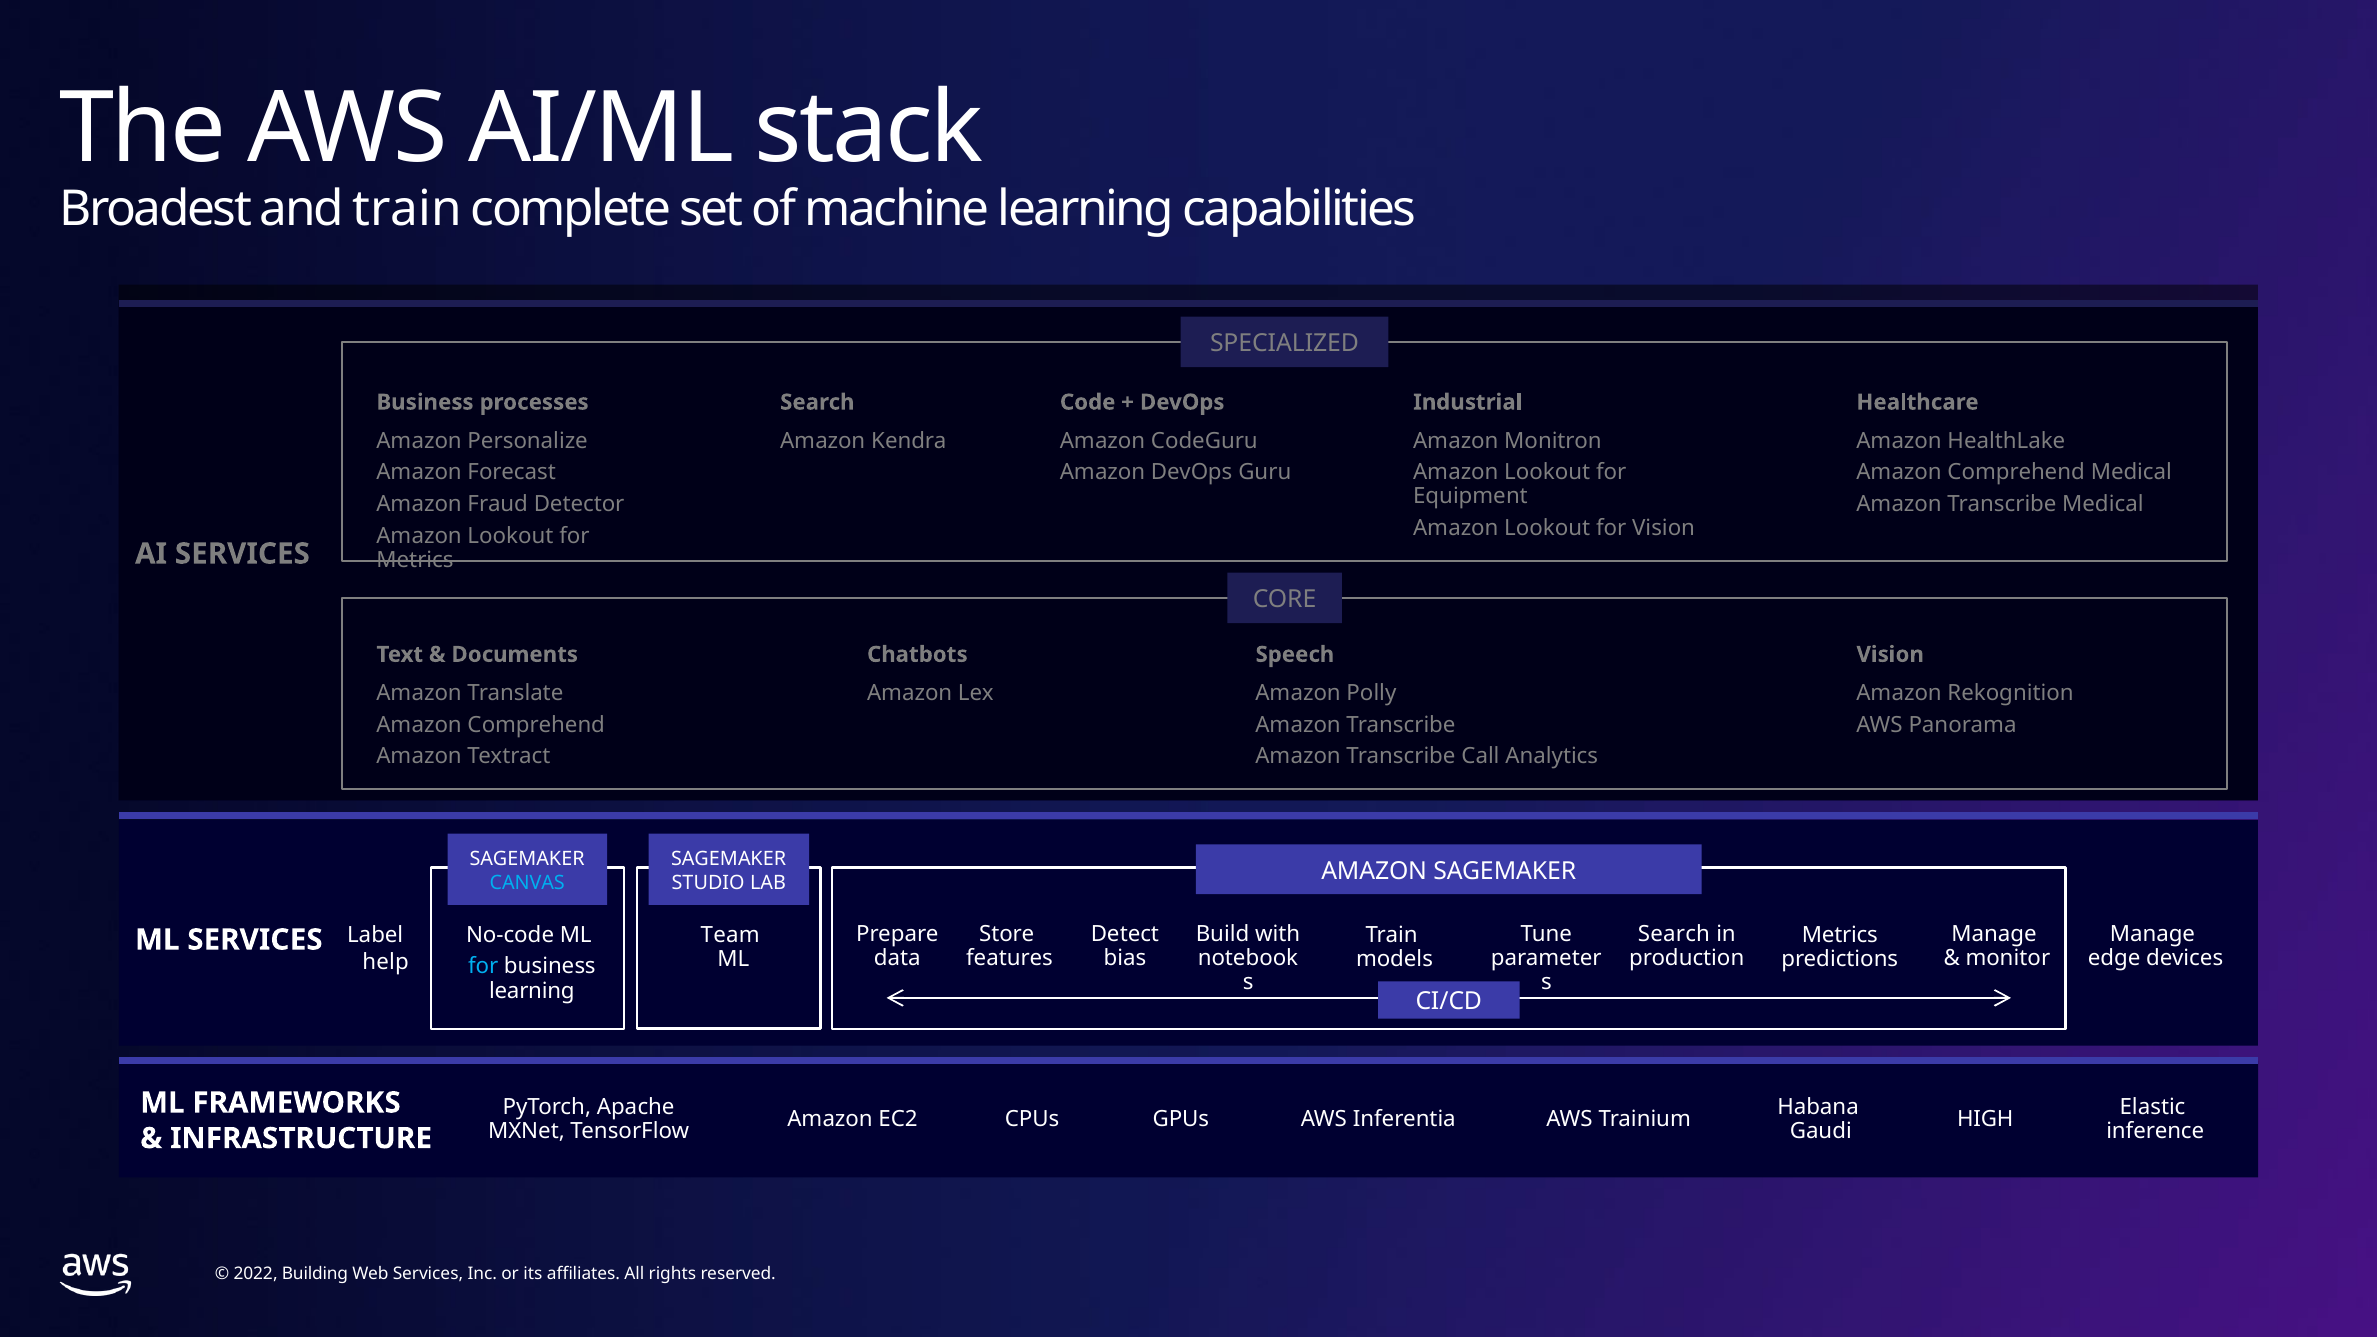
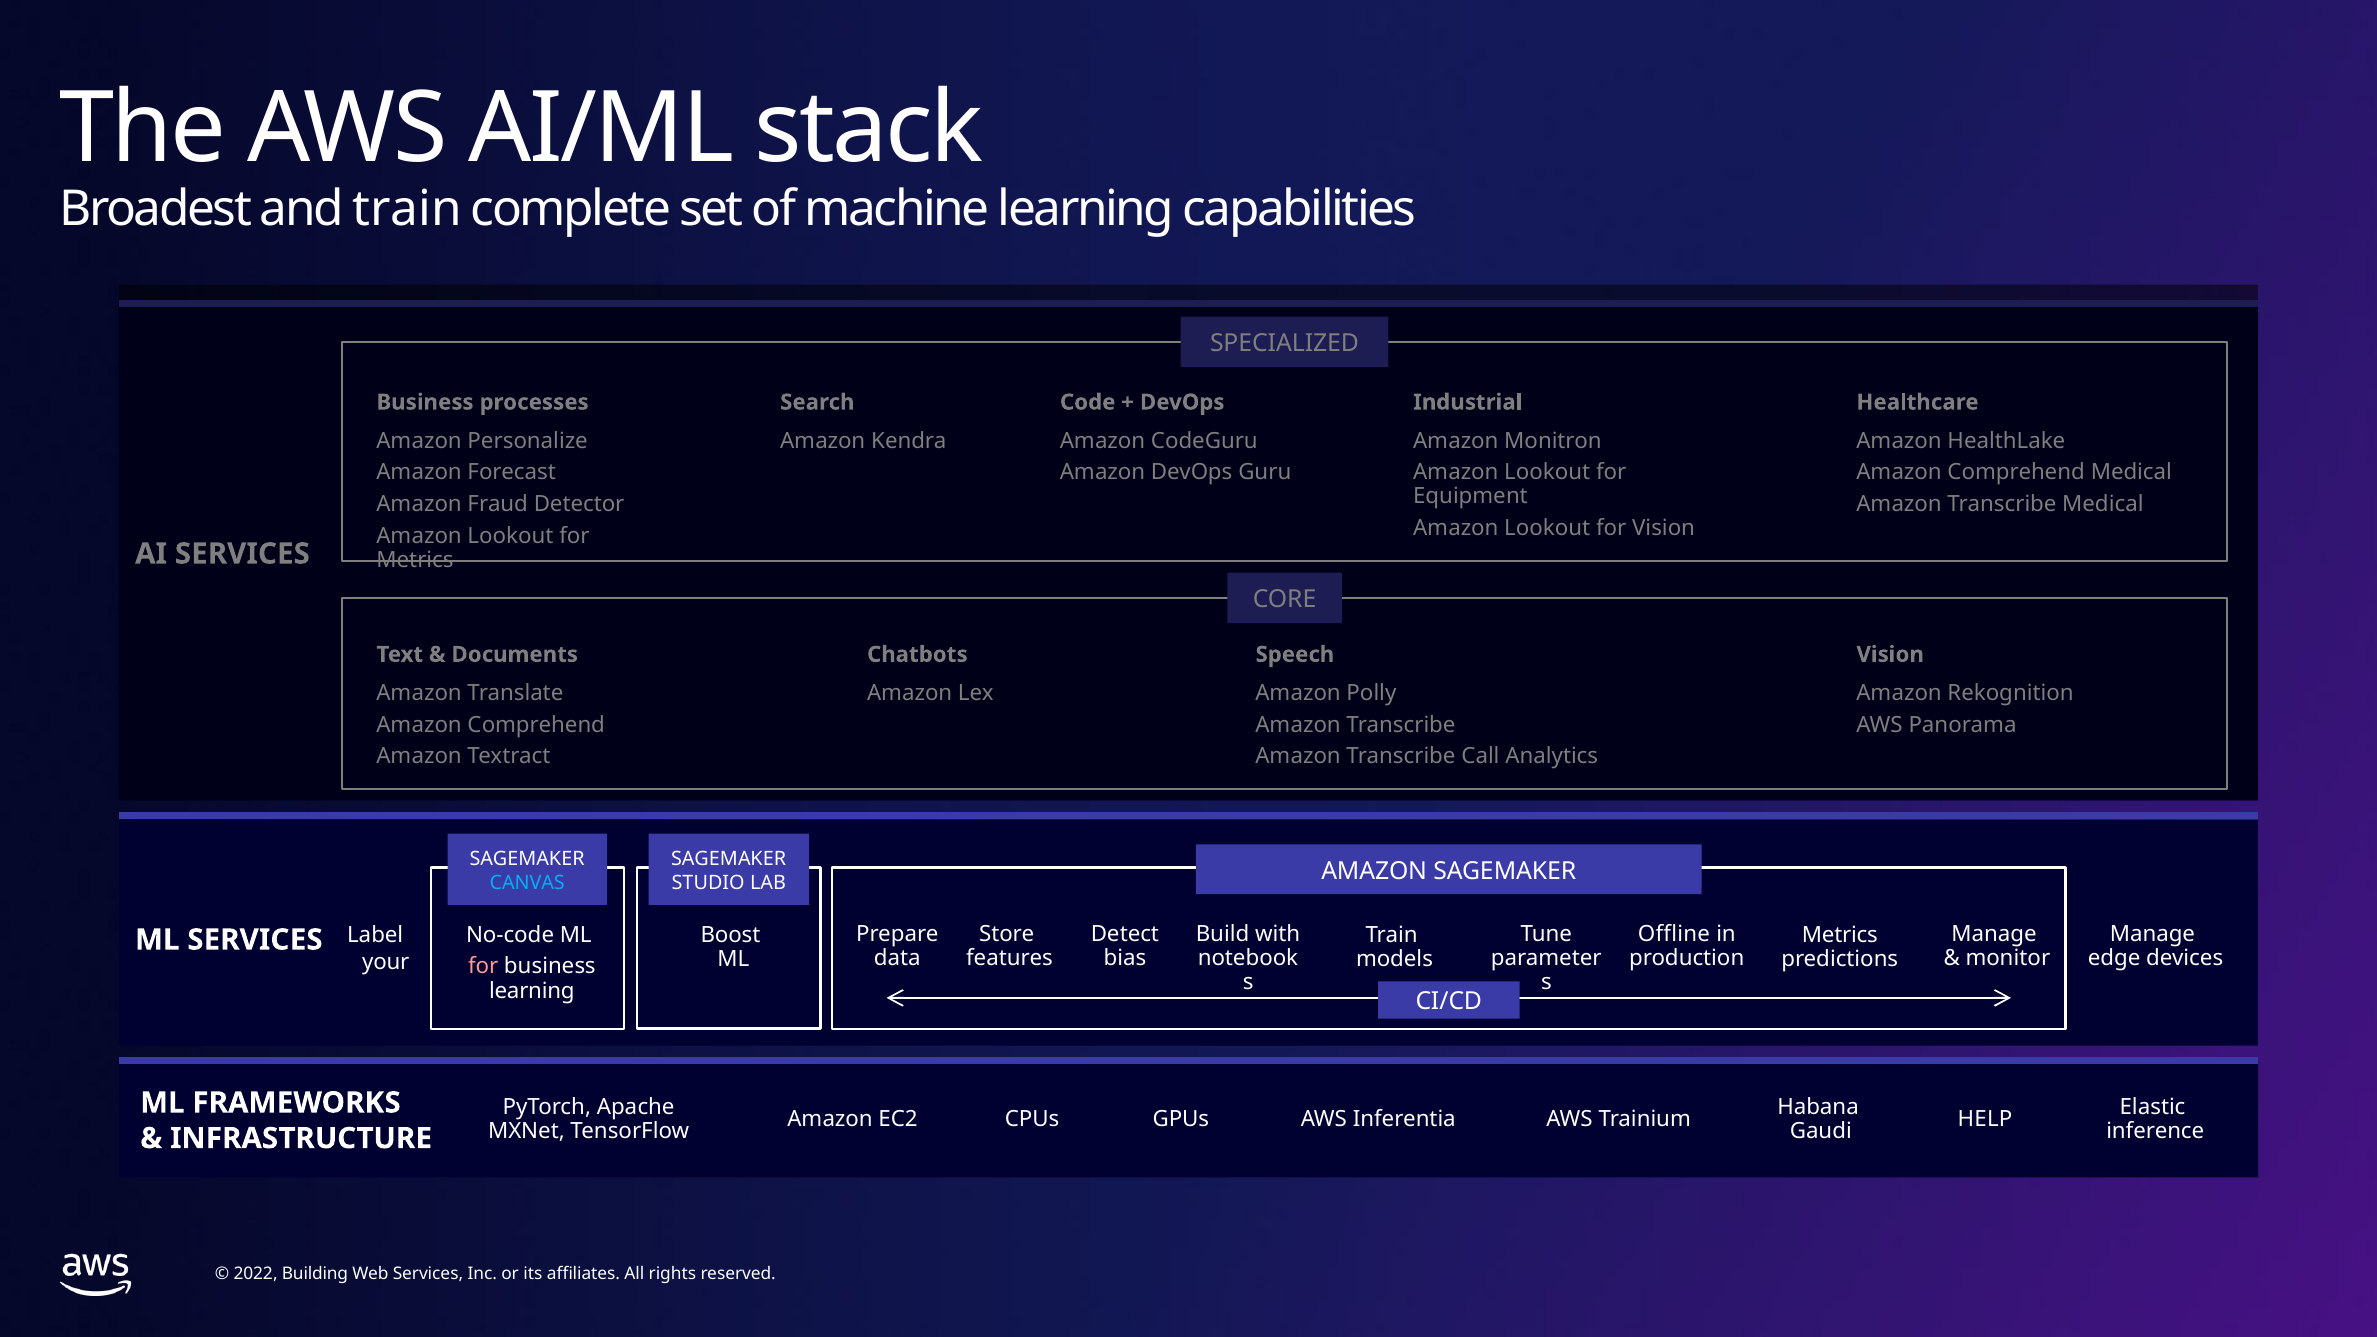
Search at (1674, 934): Search -> Offline
Team: Team -> Boost
help: help -> your
for at (483, 967) colour: light blue -> pink
HIGH: HIGH -> HELP
